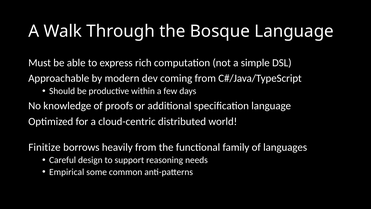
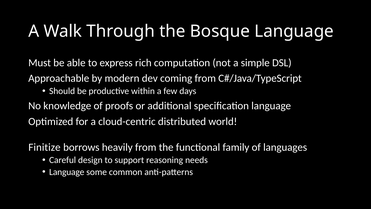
Empirical at (67, 172): Empirical -> Language
